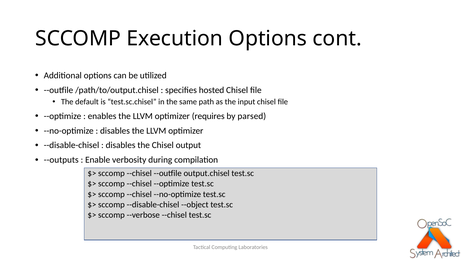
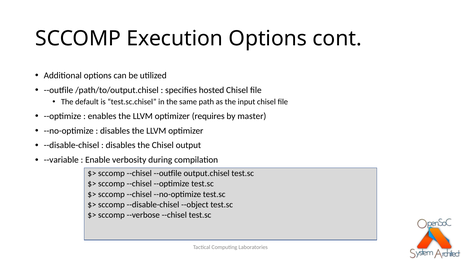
parsed: parsed -> master
--outputs: --outputs -> --variable
